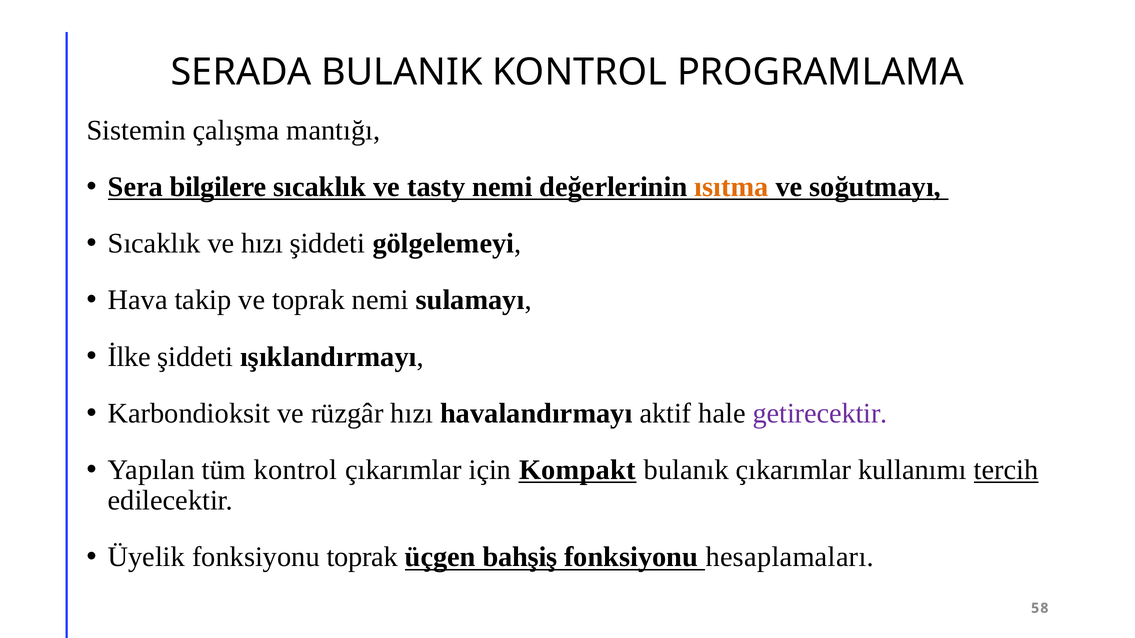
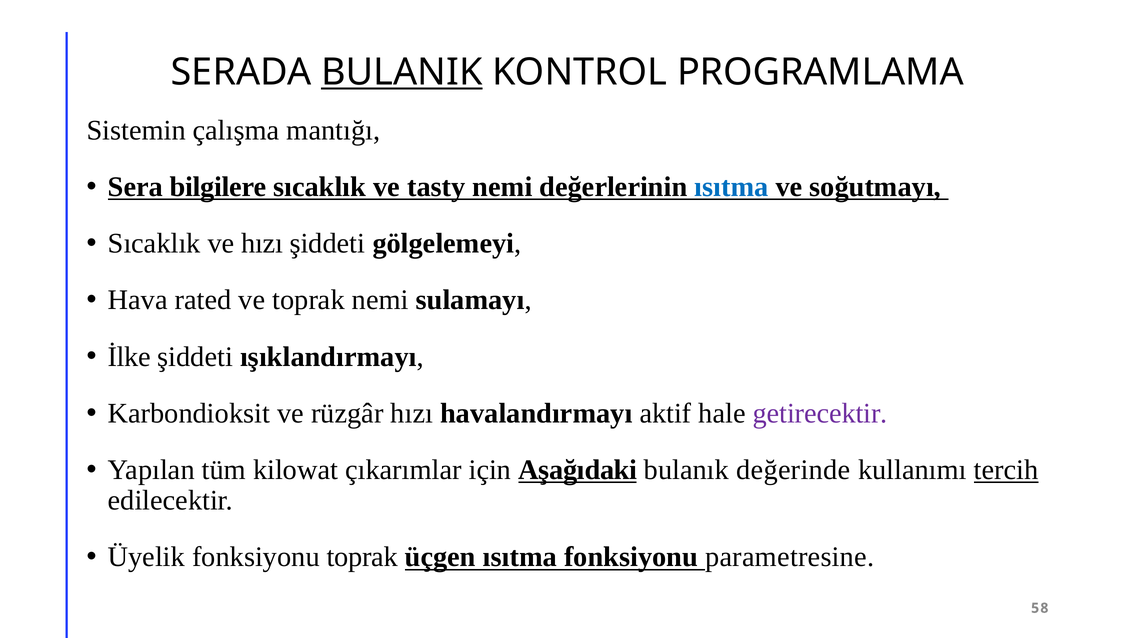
BULANIK underline: none -> present
ısıtma at (731, 187) colour: orange -> blue
takip: takip -> rated
tüm kontrol: kontrol -> kilowat
Kompakt: Kompakt -> Aşağıdaki
bulanık çıkarımlar: çıkarımlar -> değerinde
üçgen bahşiş: bahşiş -> ısıtma
hesaplamaları: hesaplamaları -> parametresine
